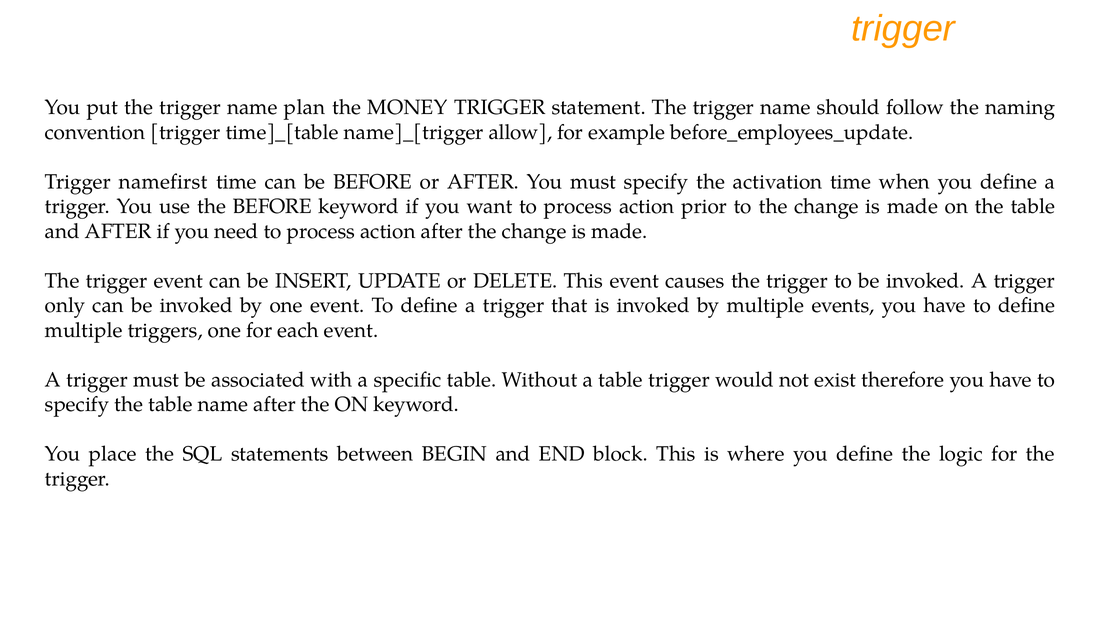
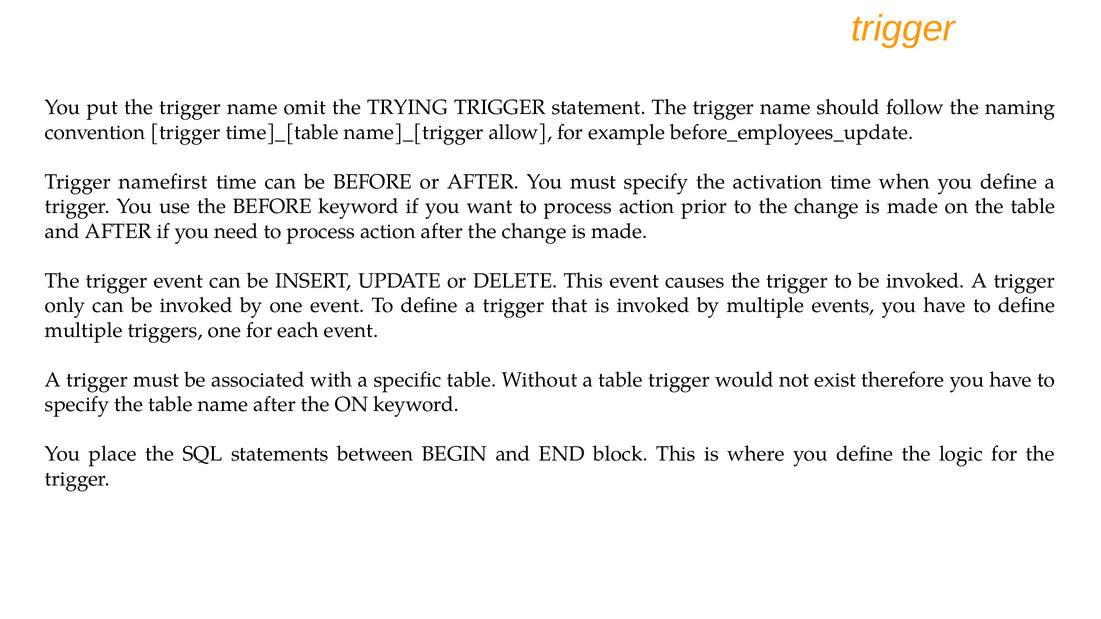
plan: plan -> omit
MONEY: MONEY -> TRYING
